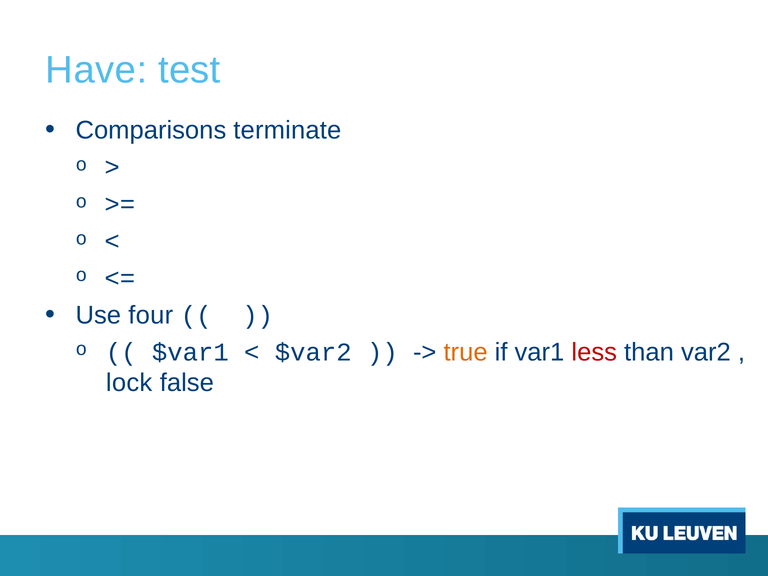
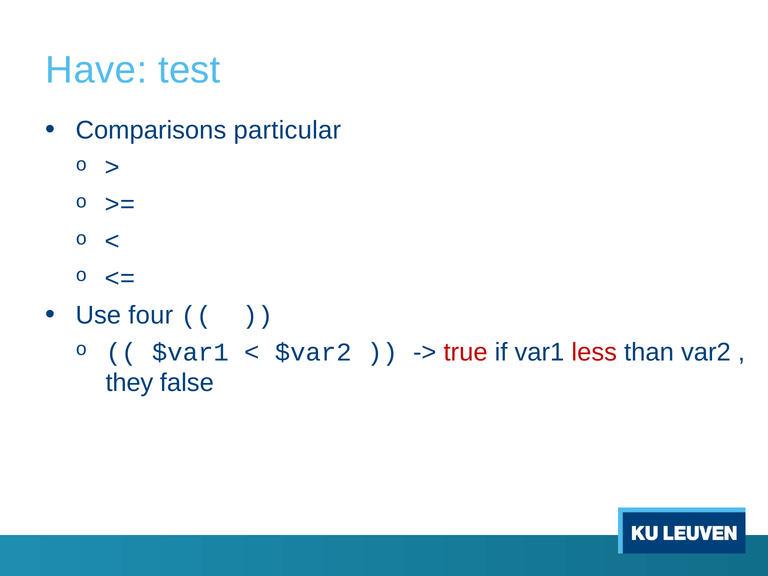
terminate: terminate -> particular
true colour: orange -> red
lock: lock -> they
